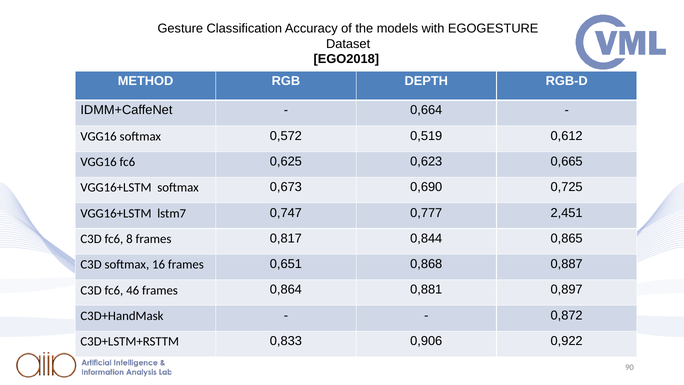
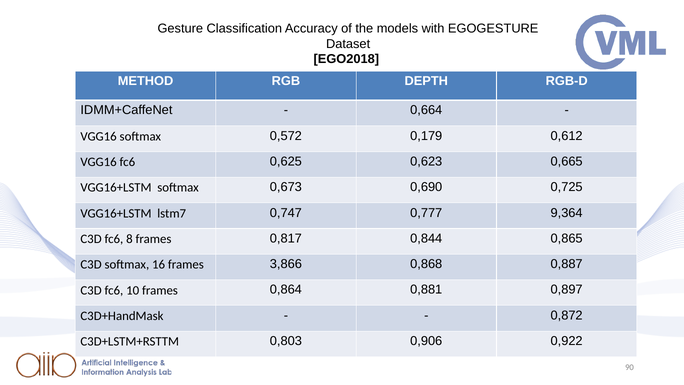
0,519: 0,519 -> 0,179
2,451: 2,451 -> 9,364
0,651: 0,651 -> 3,866
46: 46 -> 10
0,833: 0,833 -> 0,803
